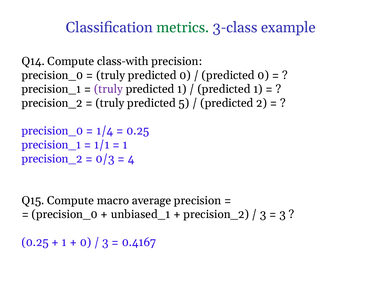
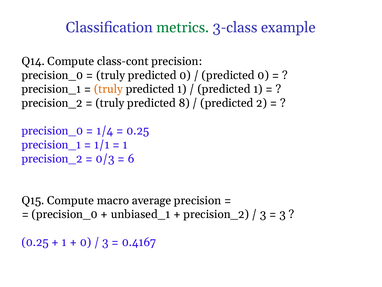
class-with: class-with -> class-cont
truly at (109, 89) colour: purple -> orange
5: 5 -> 8
4: 4 -> 6
